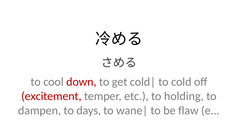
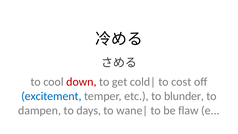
cold: cold -> cost
excitement colour: red -> blue
holding: holding -> blunder
